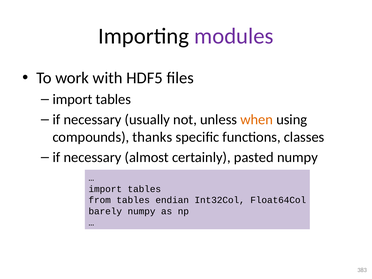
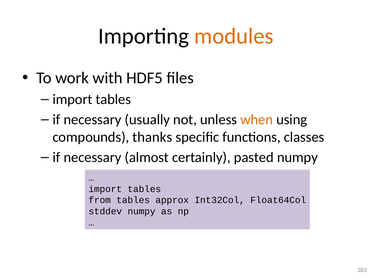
modules colour: purple -> orange
endian: endian -> approx
barely: barely -> stddev
